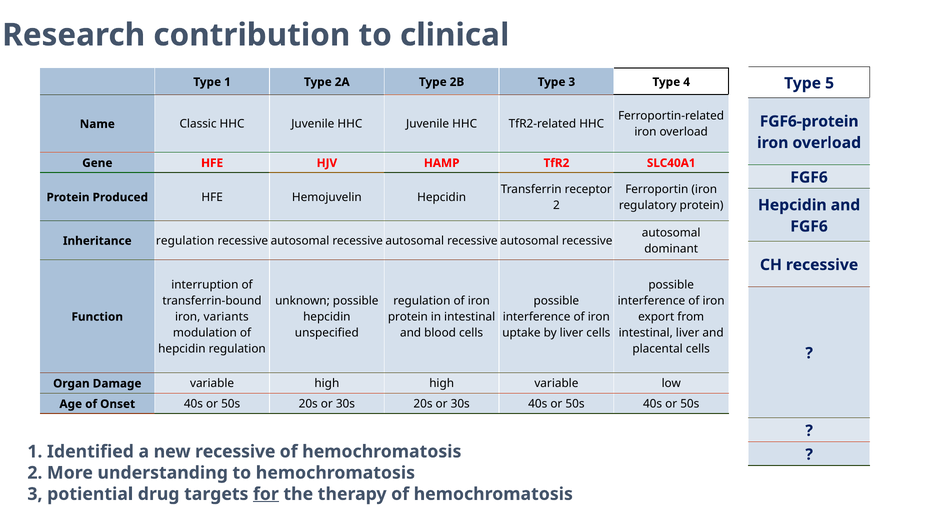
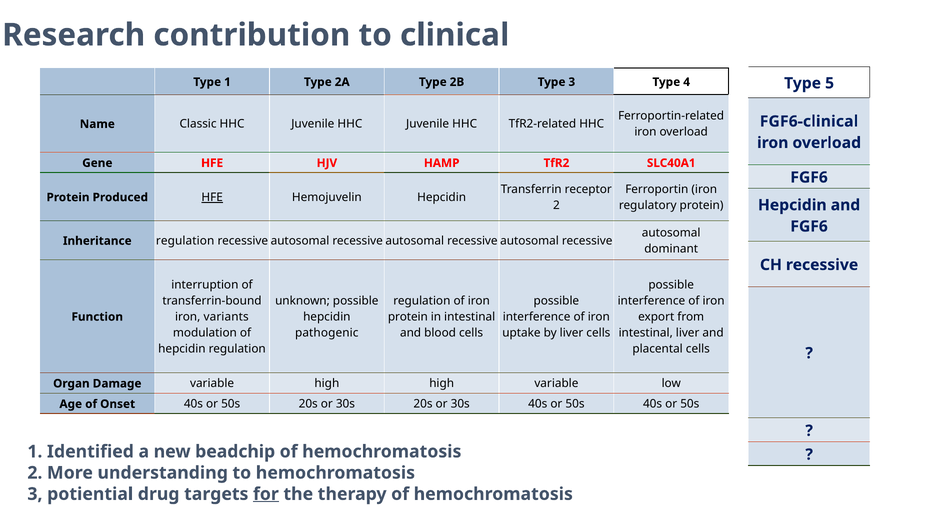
FGF6-protein: FGF6-protein -> FGF6-clinical
HFE at (212, 197) underline: none -> present
unspecified: unspecified -> pathogenic
new recessive: recessive -> beadchip
